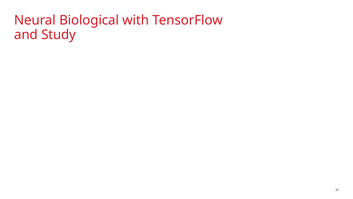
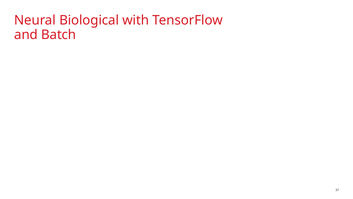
Study: Study -> Batch
